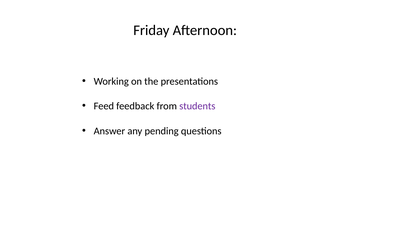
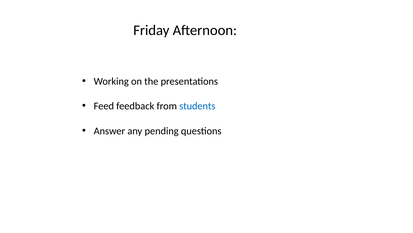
students colour: purple -> blue
